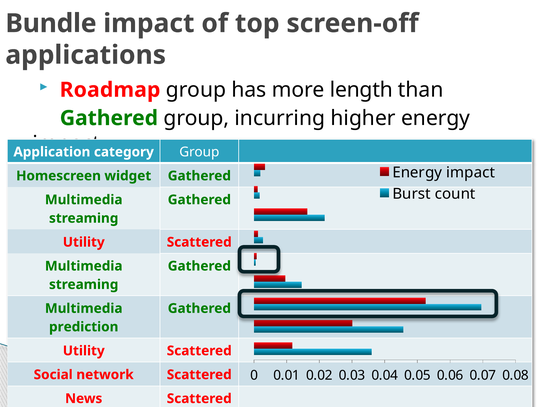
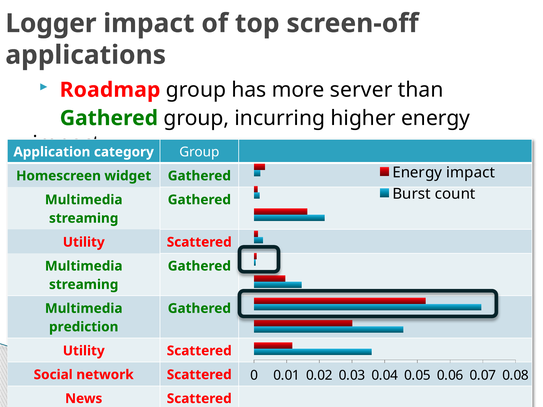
Bundle: Bundle -> Logger
length: length -> server
